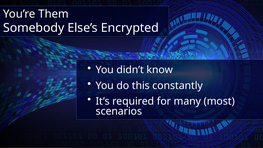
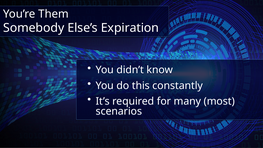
Encrypted: Encrypted -> Expiration
